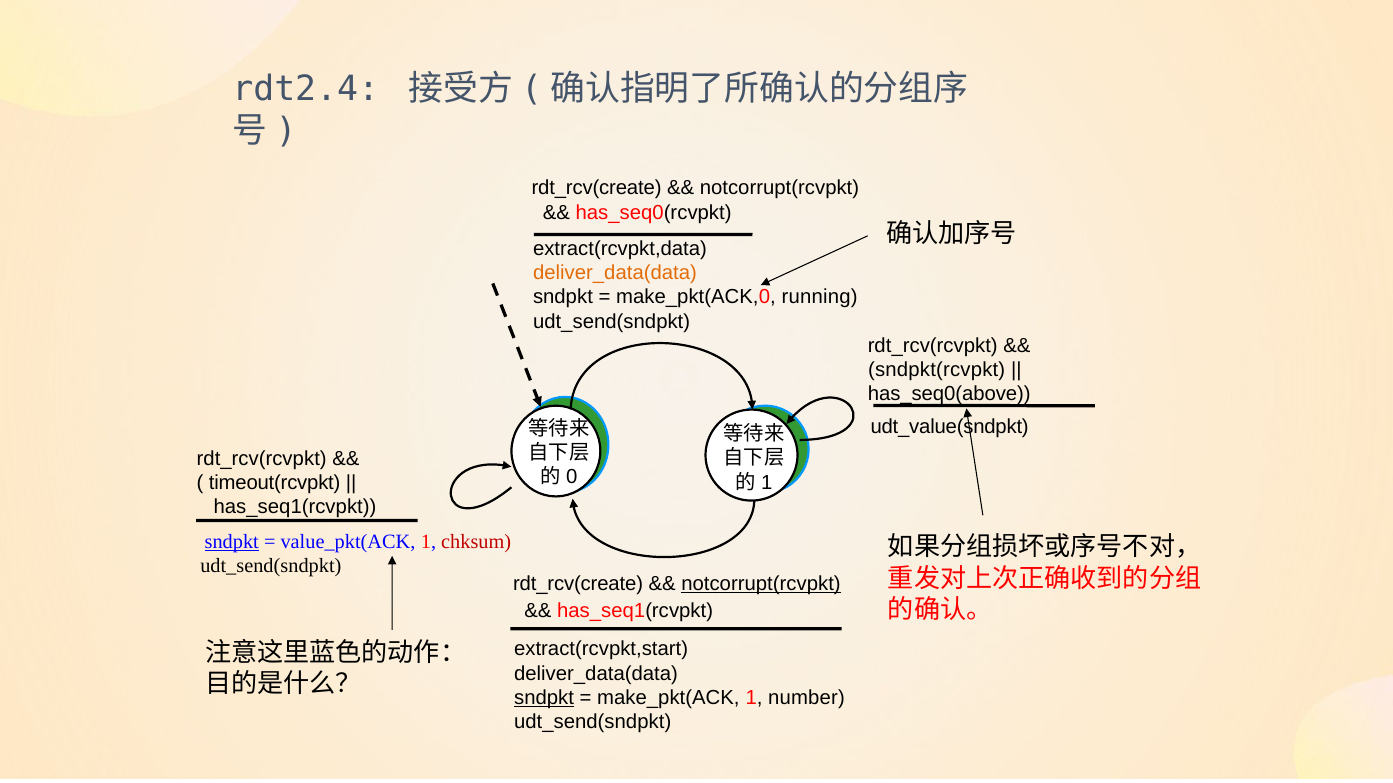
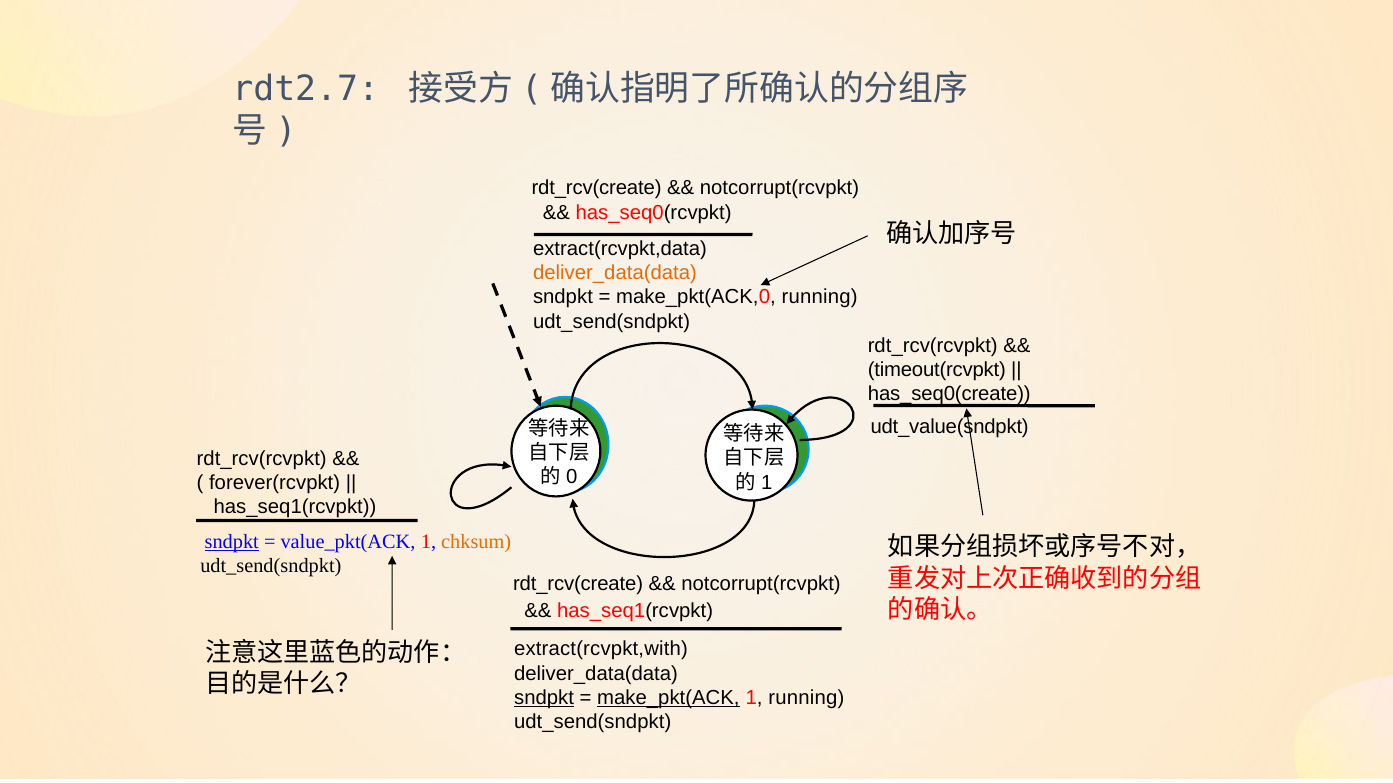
rdt2.4: rdt2.4 -> rdt2.7
sndpkt(rcvpkt: sndpkt(rcvpkt -> timeout(rcvpkt
has_seq0(above: has_seq0(above -> has_seq0(create
timeout(rcvpkt: timeout(rcvpkt -> forever(rcvpkt
chksum colour: red -> orange
notcorrupt(rcvpkt at (761, 584) underline: present -> none
extract(rcvpkt,start: extract(rcvpkt,start -> extract(rcvpkt,with
make_pkt(ACK underline: none -> present
1 number: number -> running
